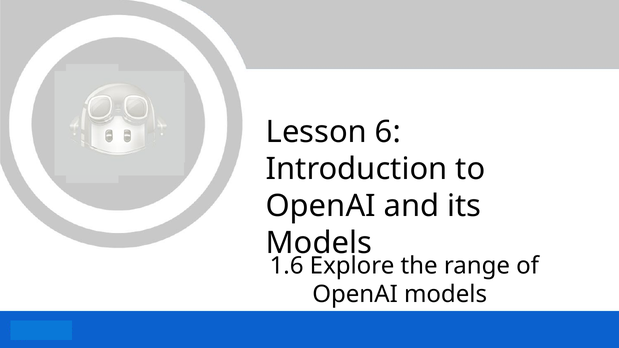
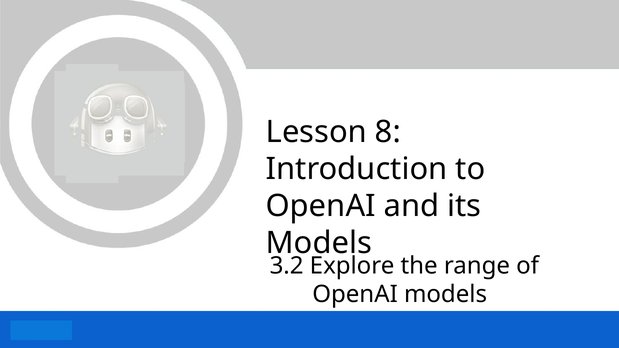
6: 6 -> 8
1.6: 1.6 -> 3.2
